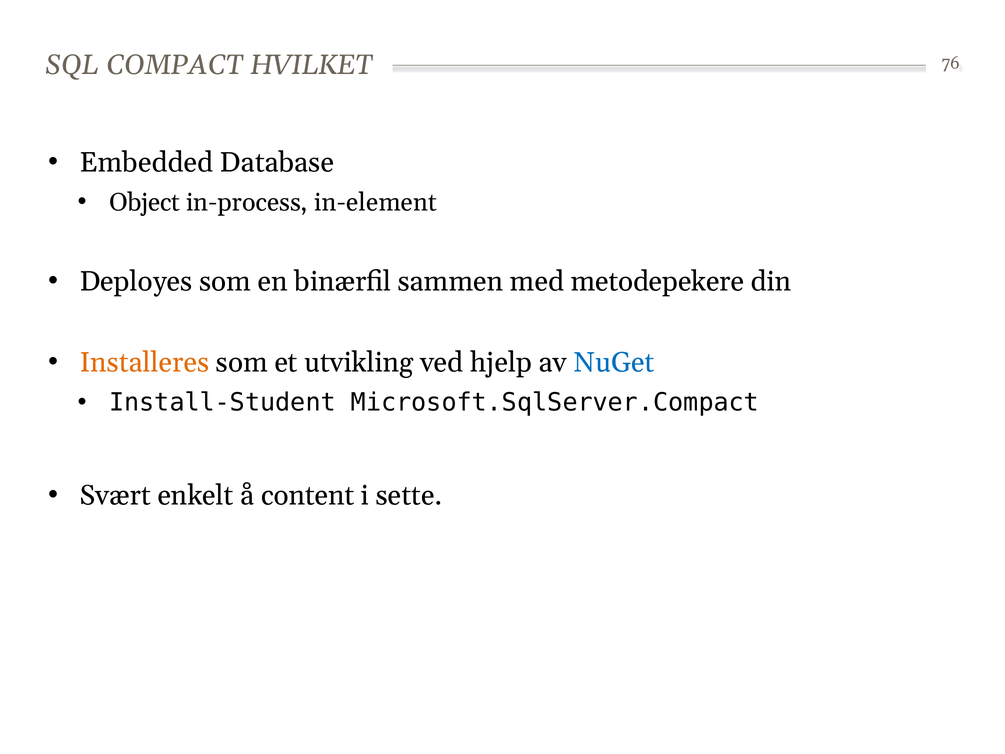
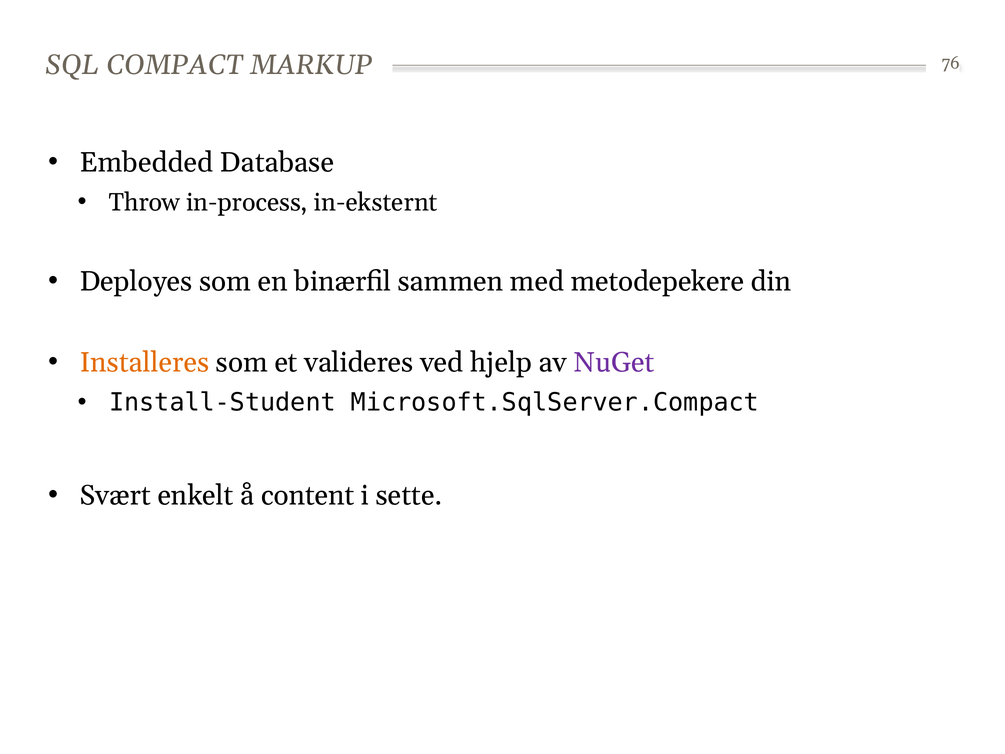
HVILKET: HVILKET -> MARKUP
Object: Object -> Throw
in-element: in-element -> in-eksternt
utvikling: utvikling -> valideres
NuGet colour: blue -> purple
